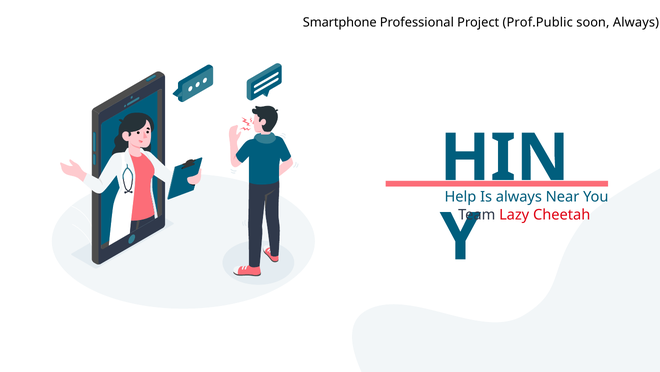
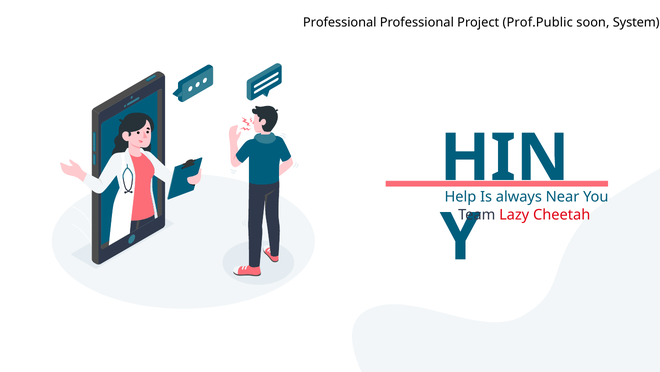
Smartphone at (340, 23): Smartphone -> Professional
soon Always: Always -> System
